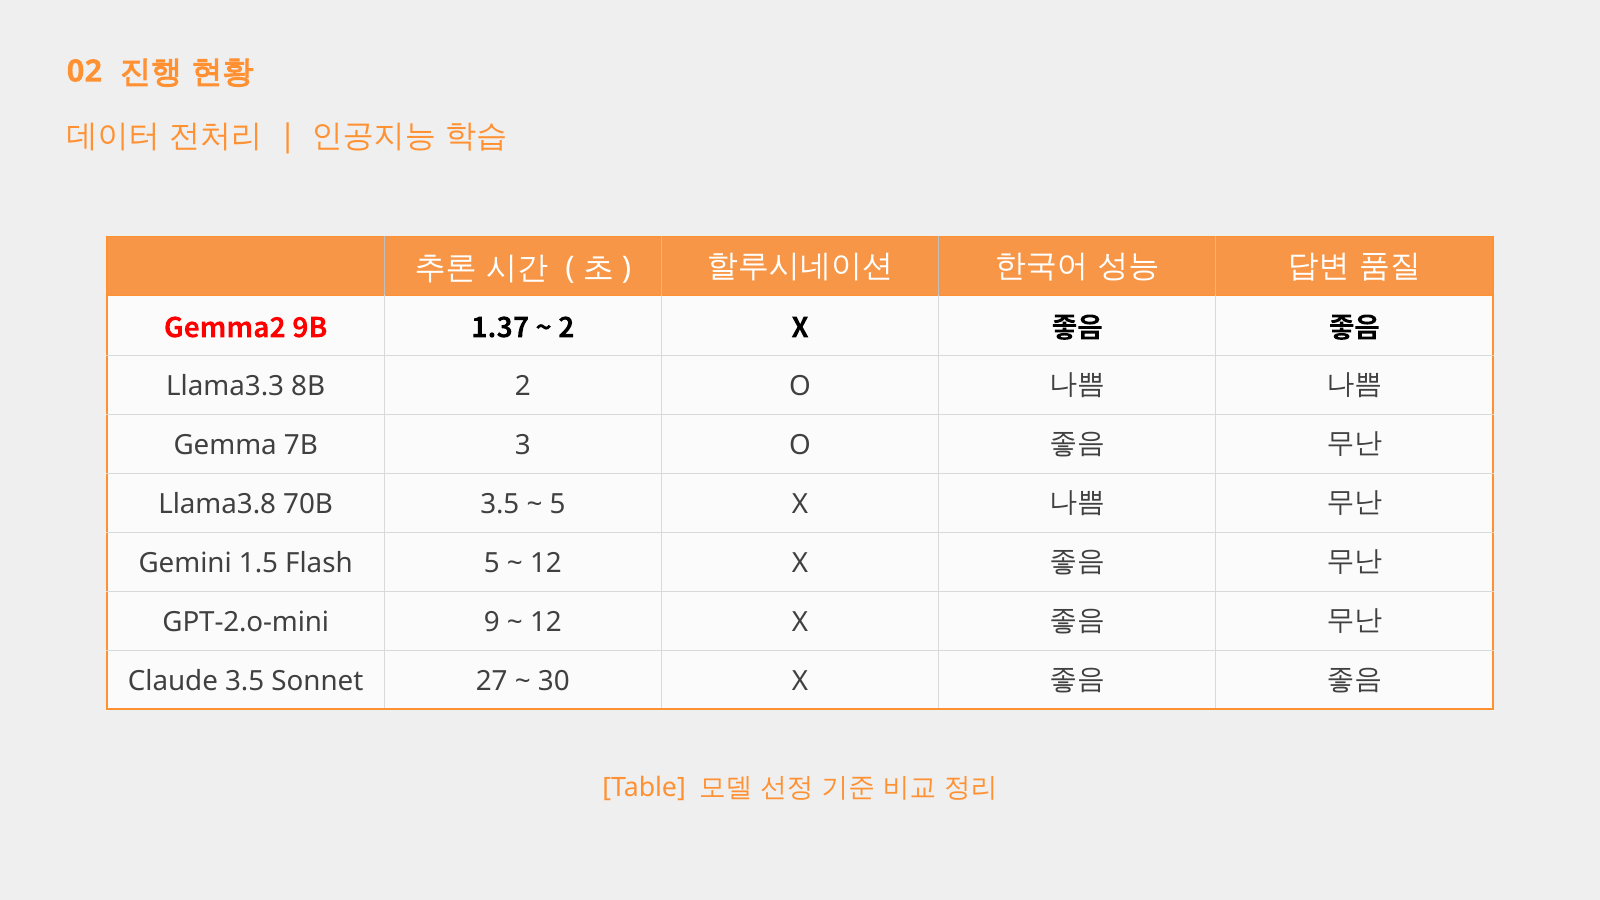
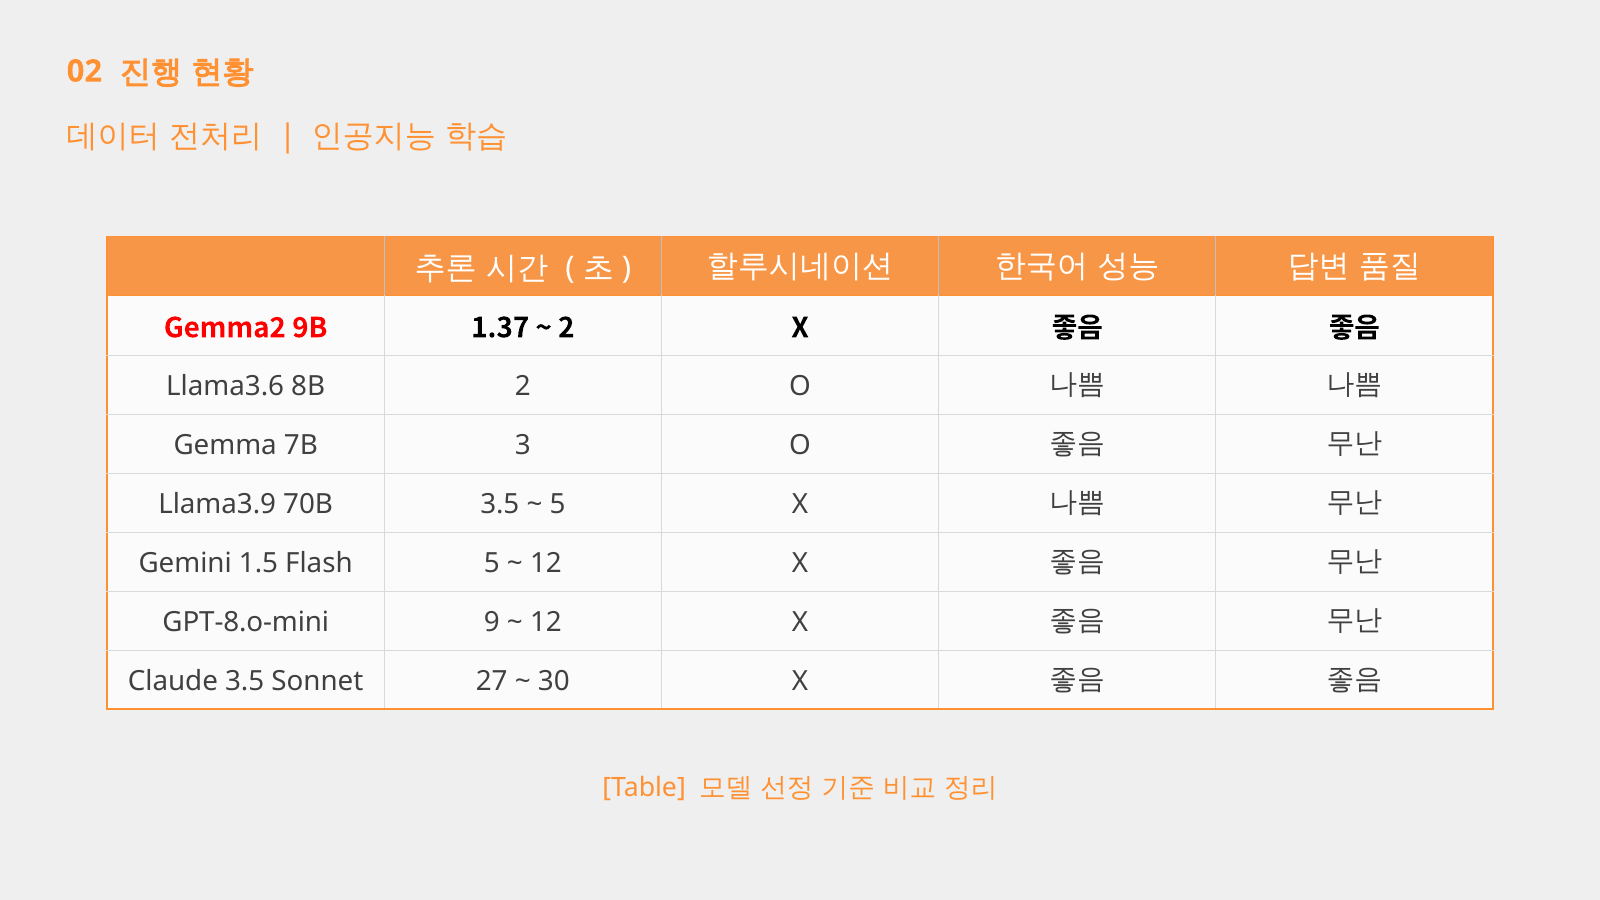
Llama3.3: Llama3.3 -> Llama3.6
Llama3.8: Llama3.8 -> Llama3.9
GPT-2.o-mini: GPT-2.o-mini -> GPT-8.o-mini
